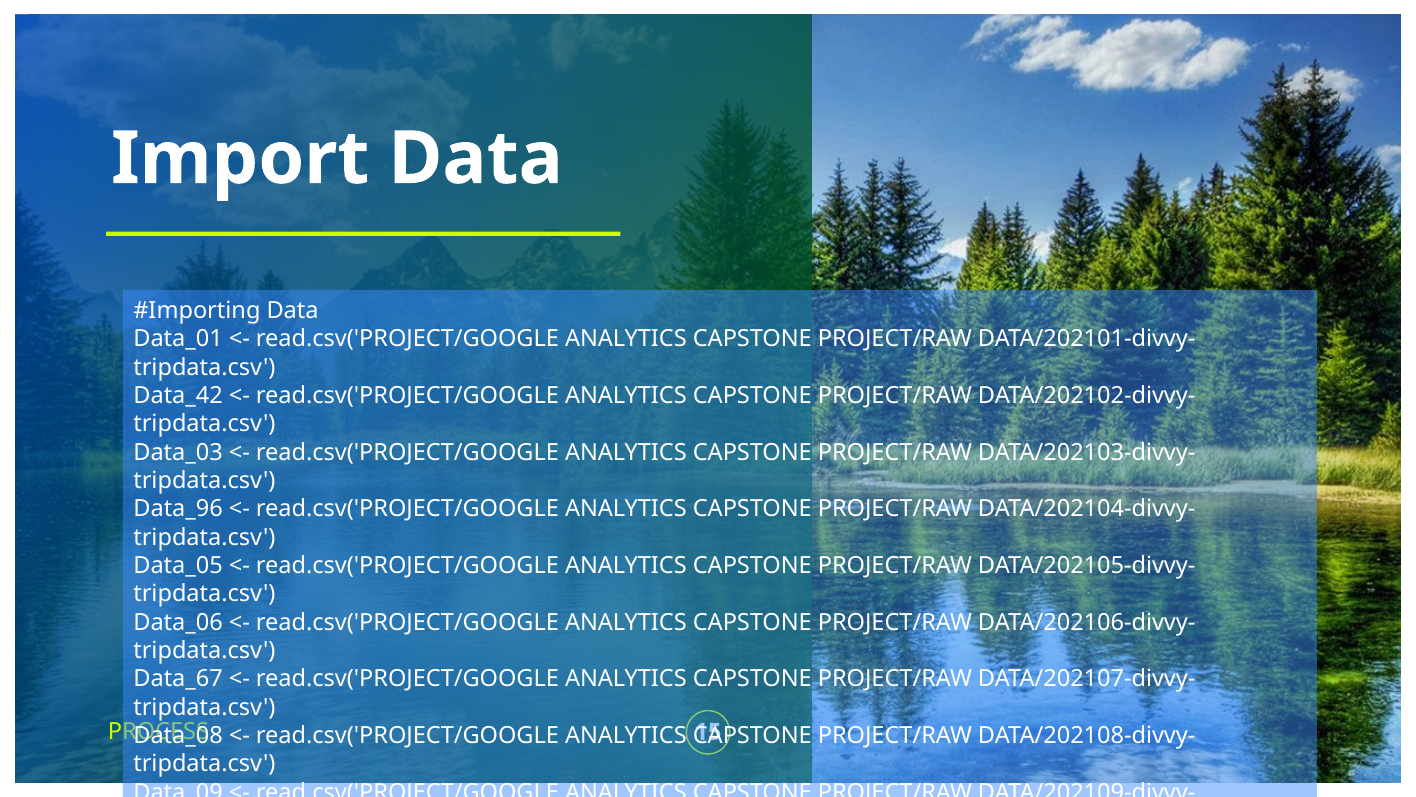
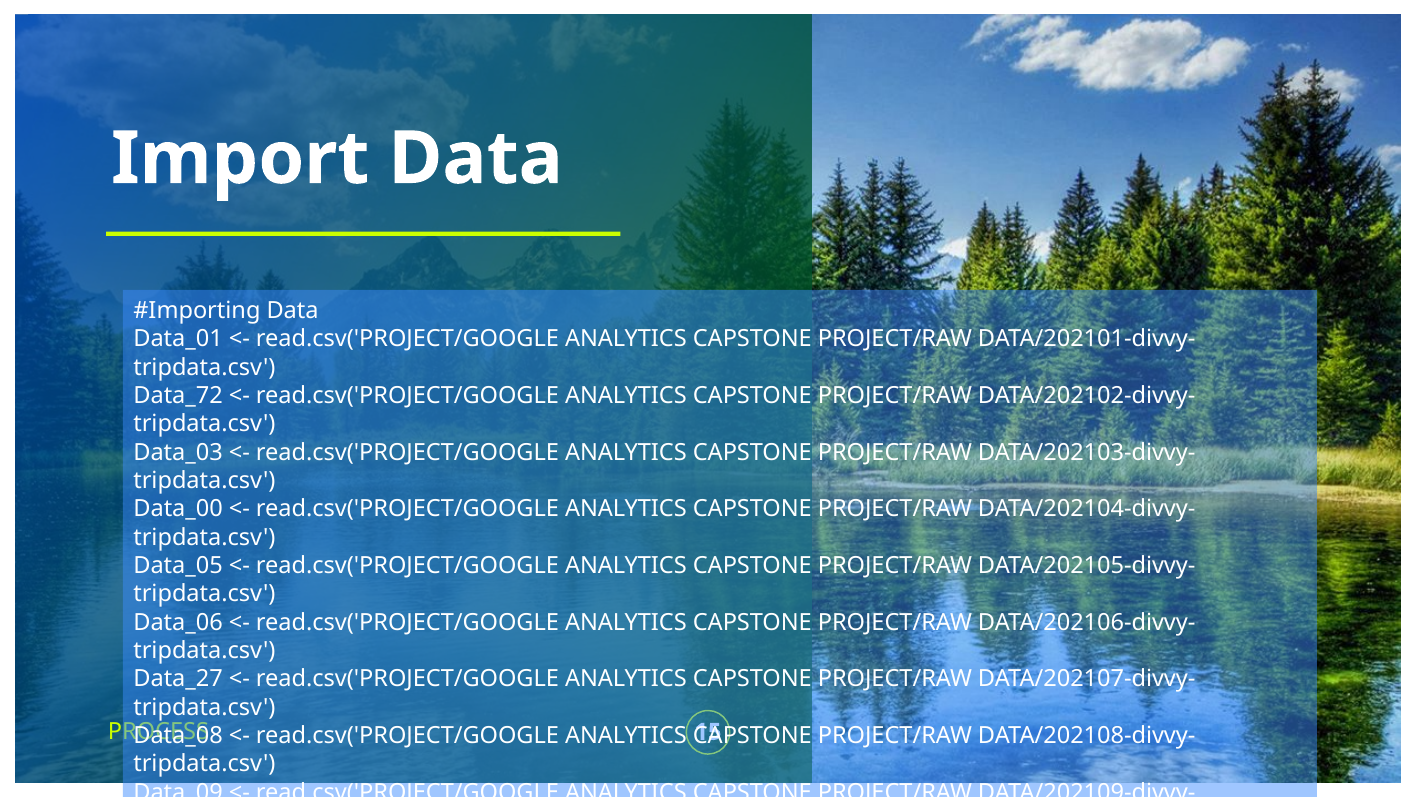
Data_42: Data_42 -> Data_72
Data_96: Data_96 -> Data_00
Data_67: Data_67 -> Data_27
